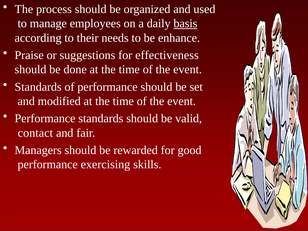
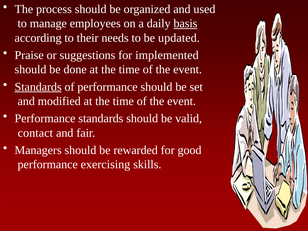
enhance: enhance -> updated
effectiveness: effectiveness -> implemented
Standards at (38, 87) underline: none -> present
